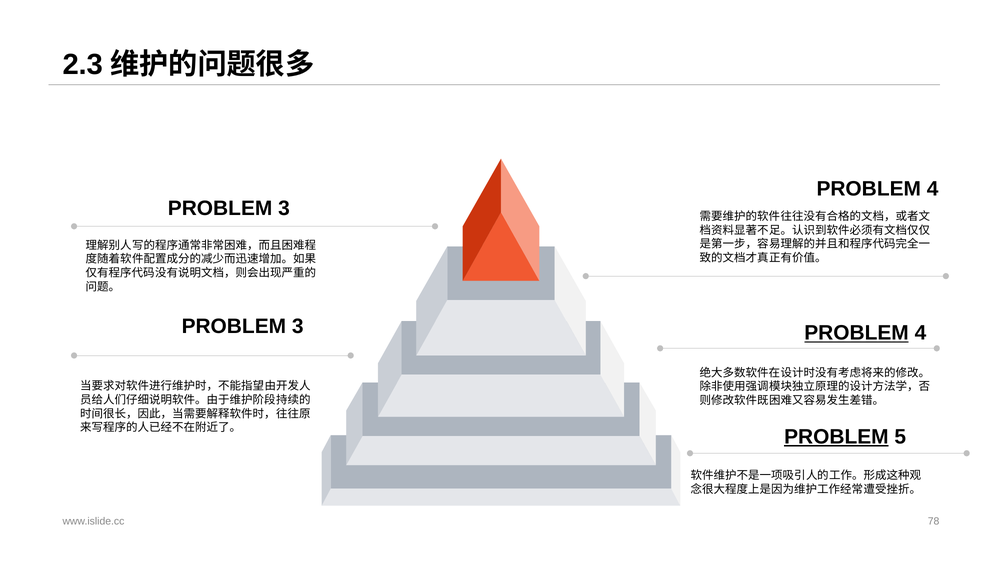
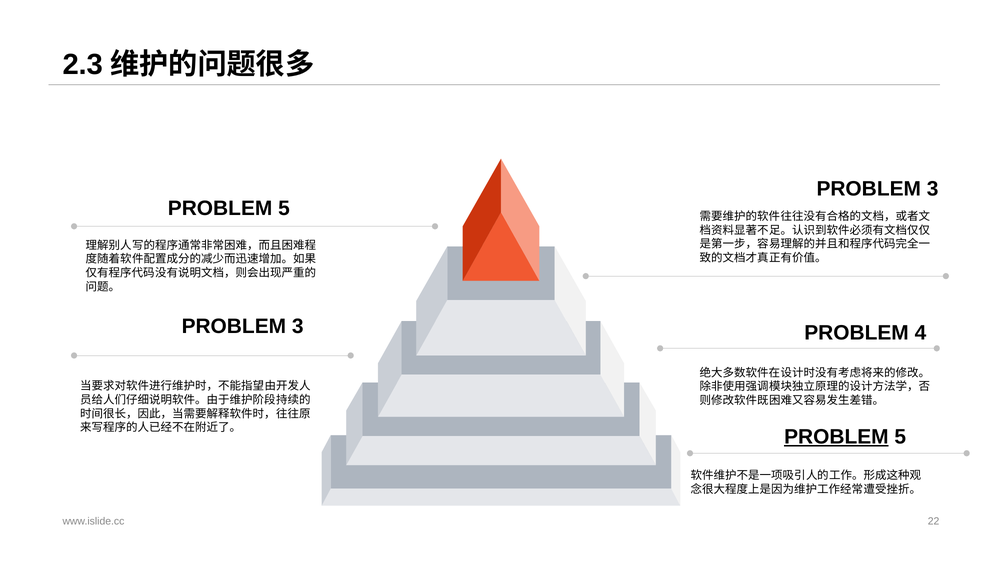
4 at (933, 189): 4 -> 3
3 at (284, 208): 3 -> 5
PROBLEM at (857, 333) underline: present -> none
78: 78 -> 22
